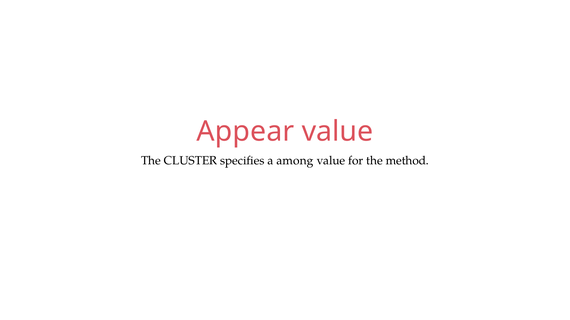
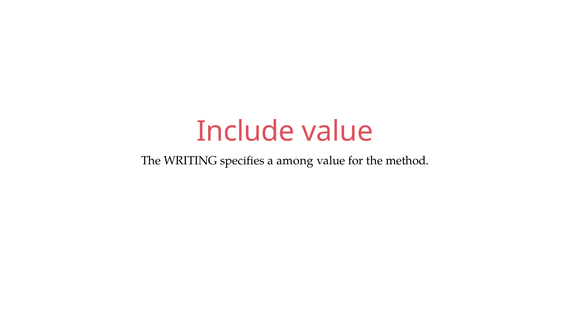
Appear: Appear -> Include
CLUSTER: CLUSTER -> WRITING
